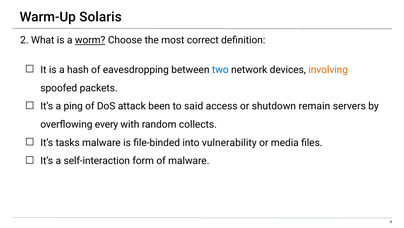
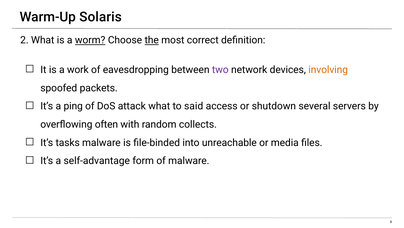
the underline: none -> present
hash: hash -> work
two colour: blue -> purple
attack been: been -> what
remain: remain -> several
every: every -> often
vulnerability: vulnerability -> unreachable
self-interaction: self-interaction -> self-advantage
